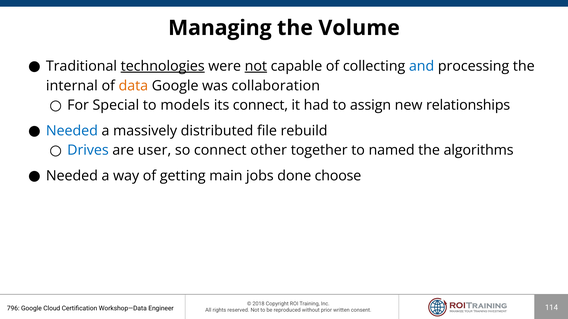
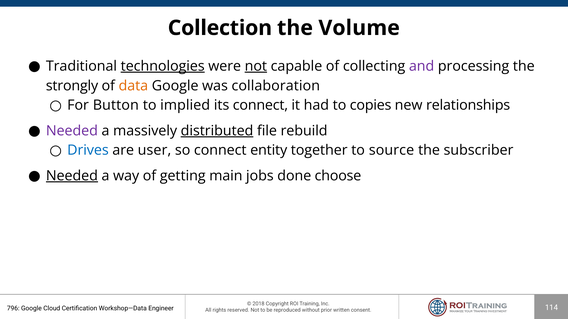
Managing: Managing -> Collection
and colour: blue -> purple
internal: internal -> strongly
Special: Special -> Button
models: models -> implied
assign: assign -> copies
Needed at (72, 131) colour: blue -> purple
distributed underline: none -> present
other: other -> entity
named: named -> source
algorithms: algorithms -> subscriber
Needed at (72, 176) underline: none -> present
